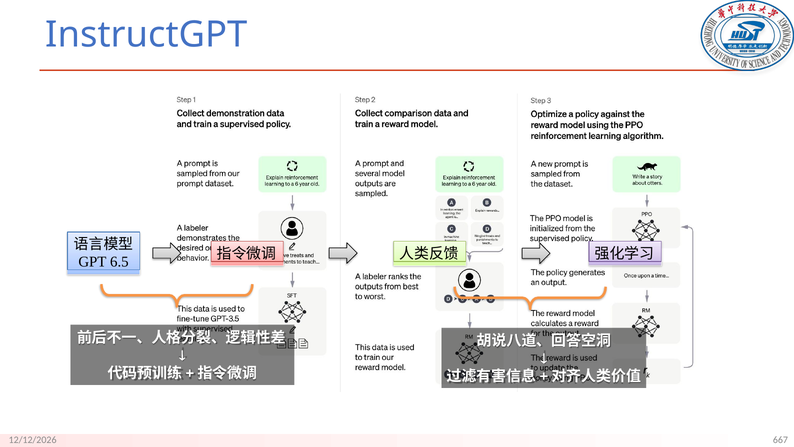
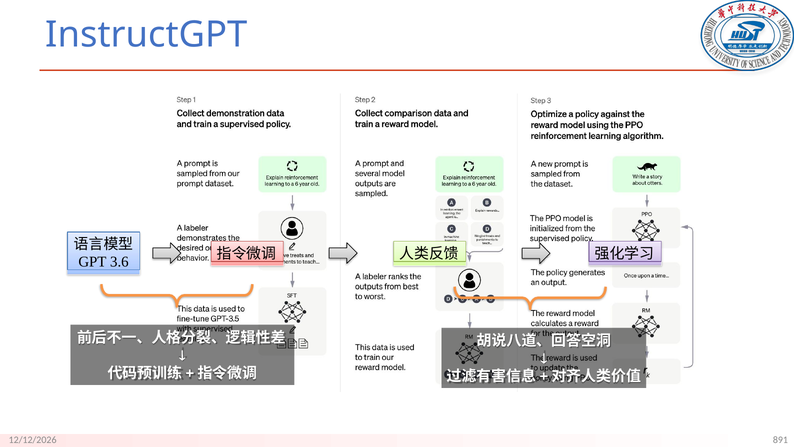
6.5: 6.5 -> 3.6
667: 667 -> 891
